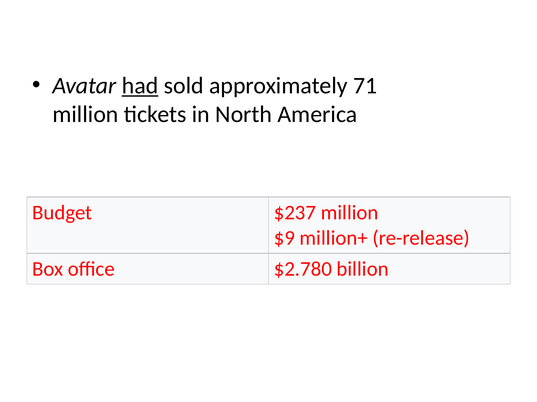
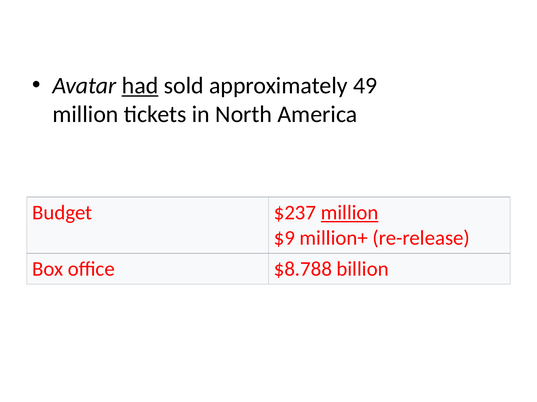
71: 71 -> 49
million at (350, 213) underline: none -> present
$2.780: $2.780 -> $8.788
